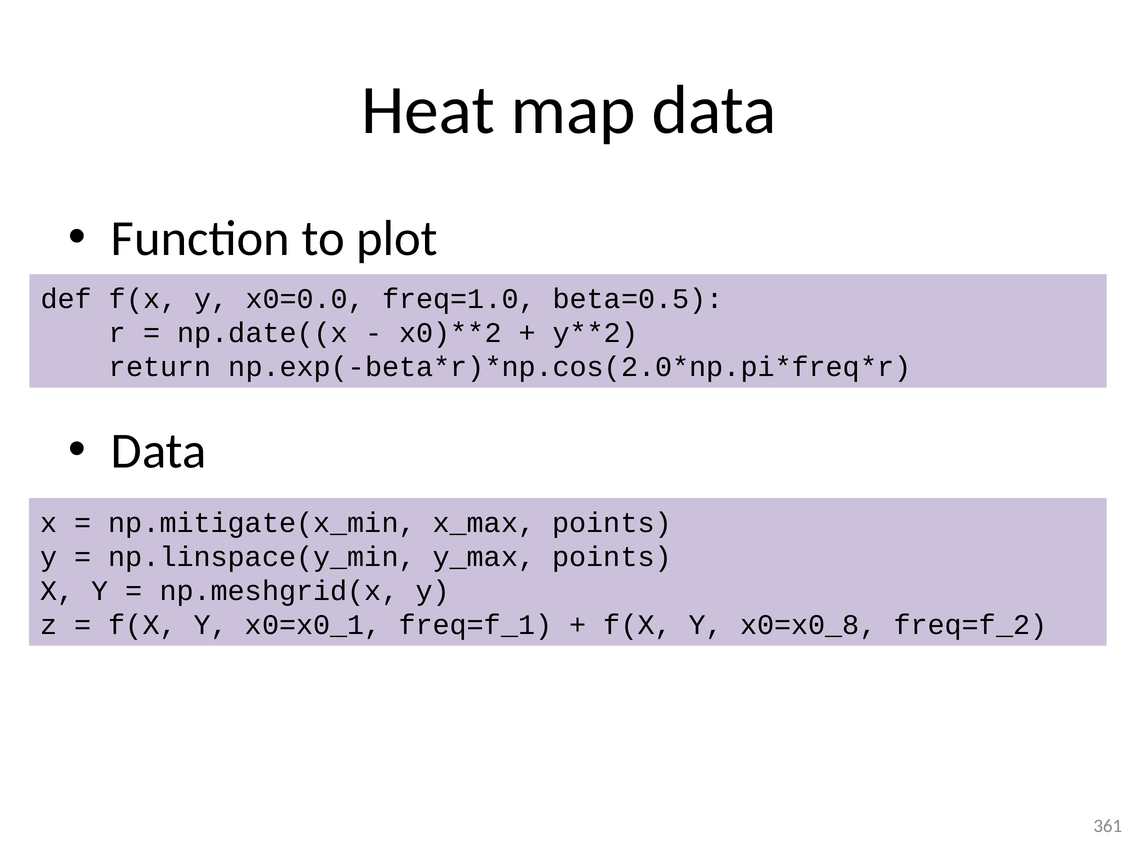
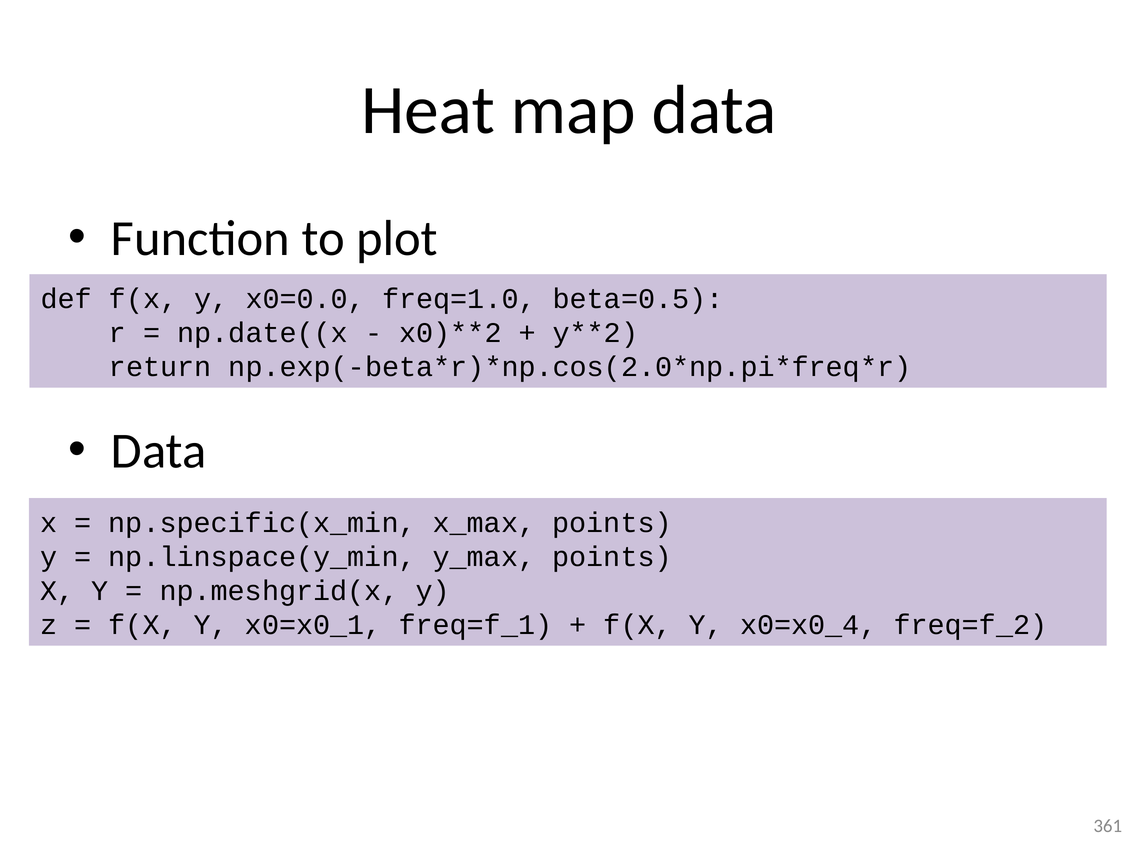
np.mitigate(x_min: np.mitigate(x_min -> np.specific(x_min
x0=x0_8: x0=x0_8 -> x0=x0_4
